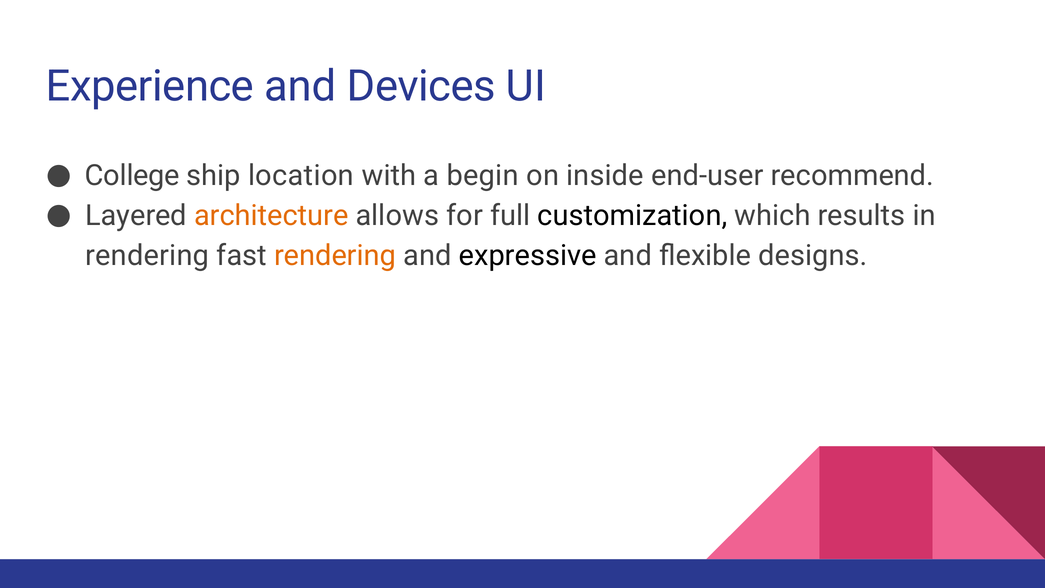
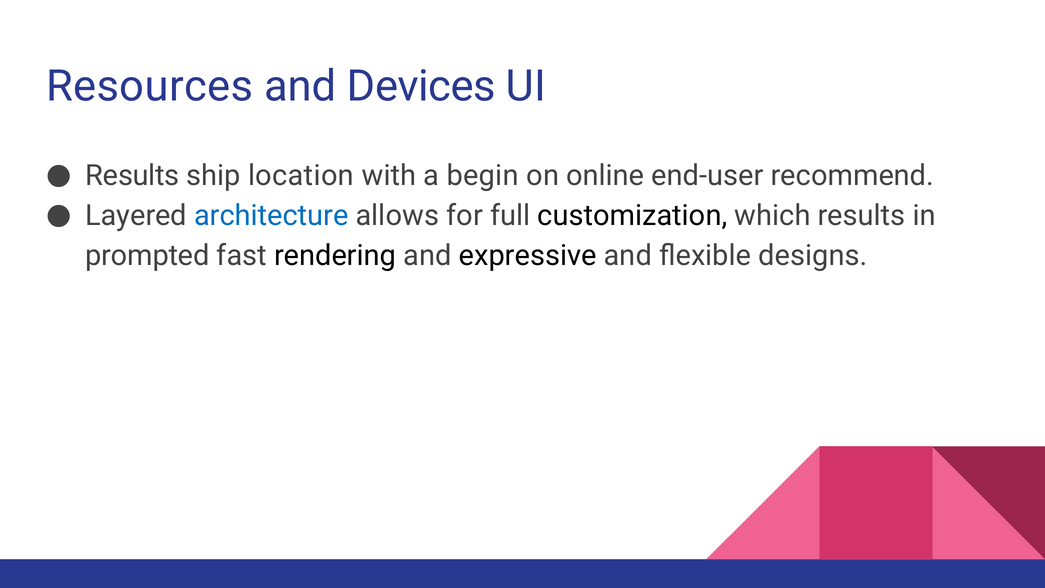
Experience: Experience -> Resources
College at (132, 176): College -> Results
inside: inside -> online
architecture colour: orange -> blue
rendering at (147, 256): rendering -> prompted
rendering at (335, 256) colour: orange -> black
